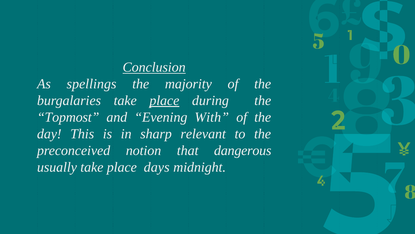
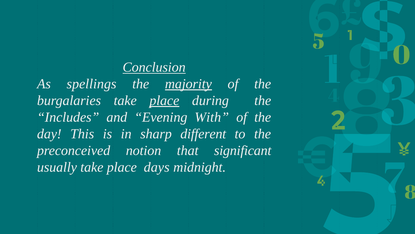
majority underline: none -> present
Topmost: Topmost -> Includes
relevant: relevant -> different
dangerous: dangerous -> significant
